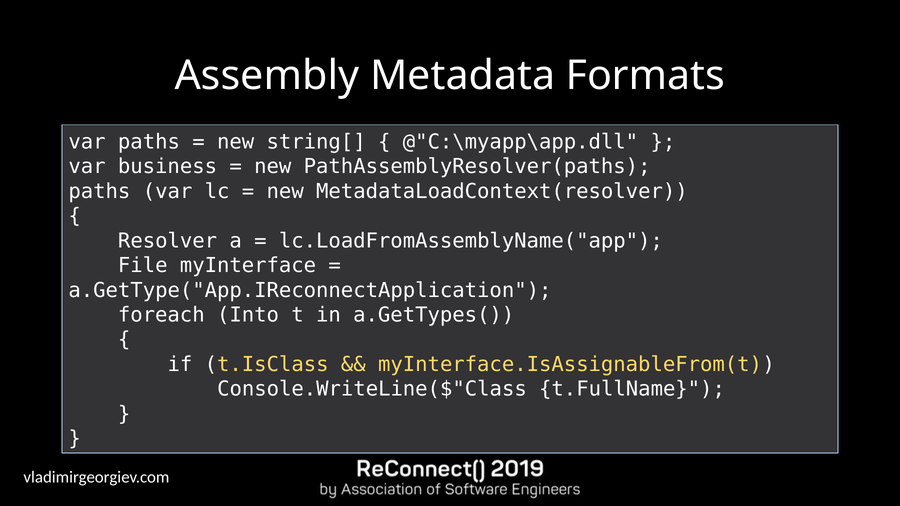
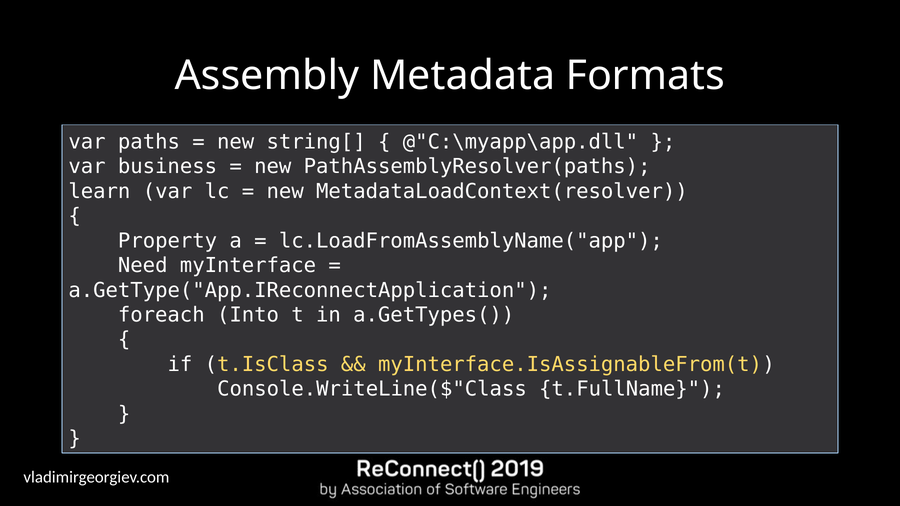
paths at (99, 191): paths -> learn
Resolver: Resolver -> Property
File: File -> Need
